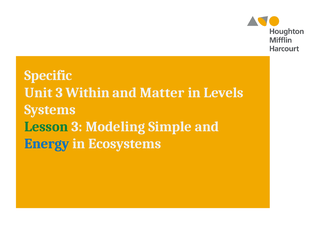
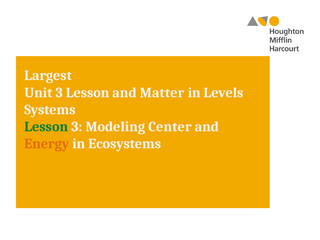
Specific: Specific -> Largest
3 Within: Within -> Lesson
Simple: Simple -> Center
Energy colour: blue -> orange
